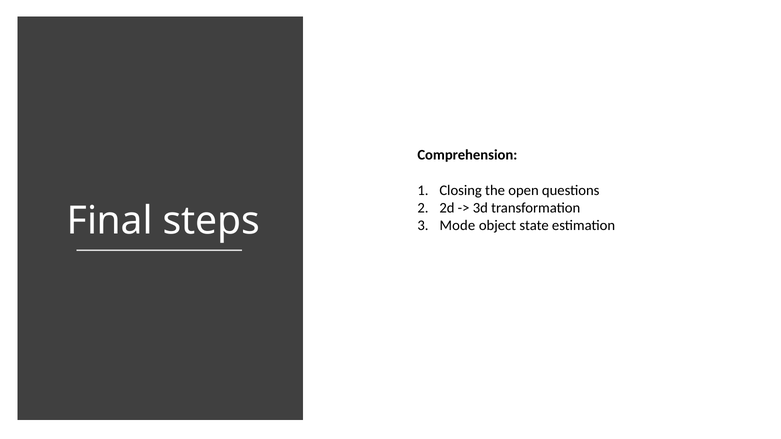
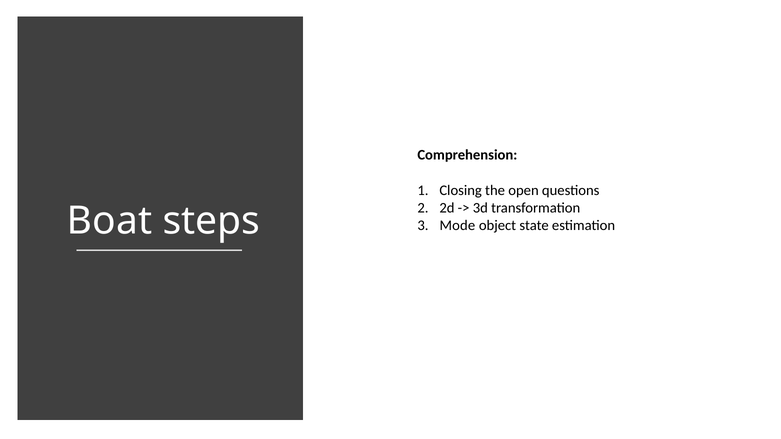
Final: Final -> Boat
